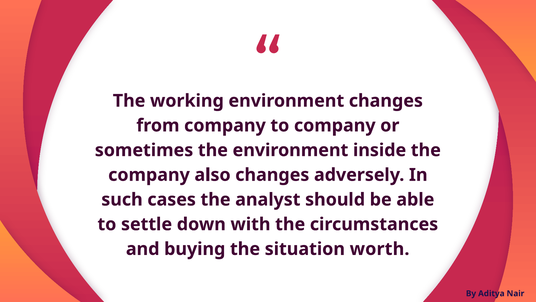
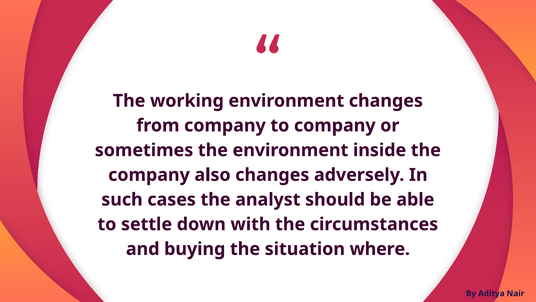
worth: worth -> where
